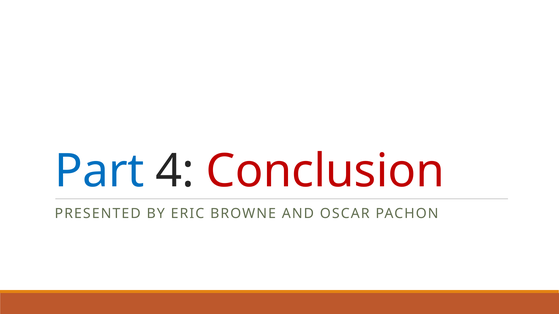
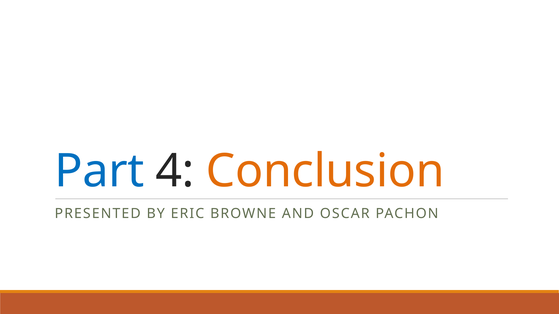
Conclusion colour: red -> orange
